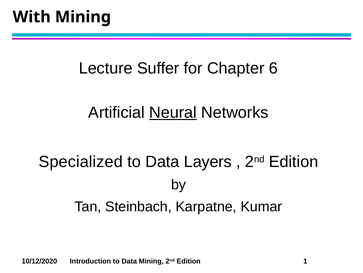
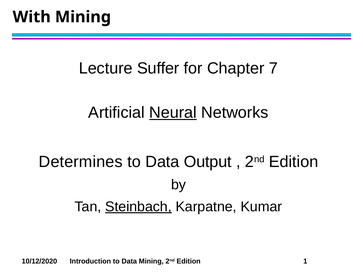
6: 6 -> 7
Specialized: Specialized -> Determines
Layers: Layers -> Output
Steinbach underline: none -> present
